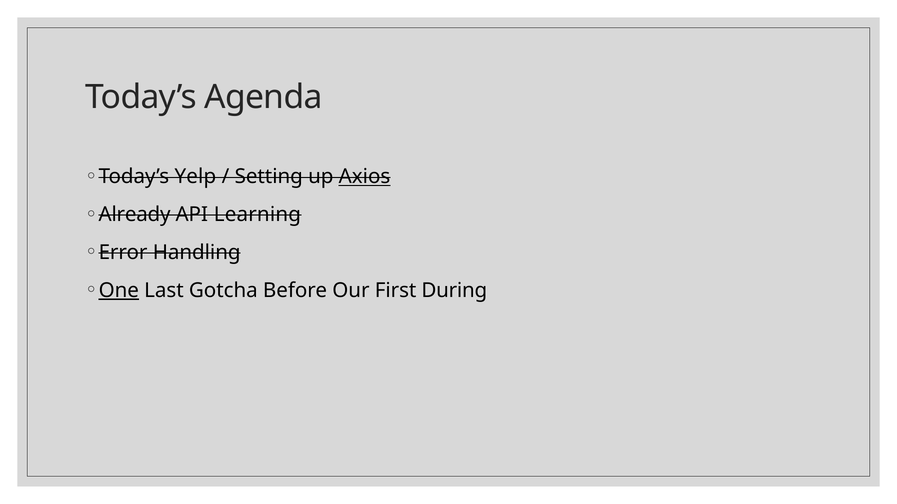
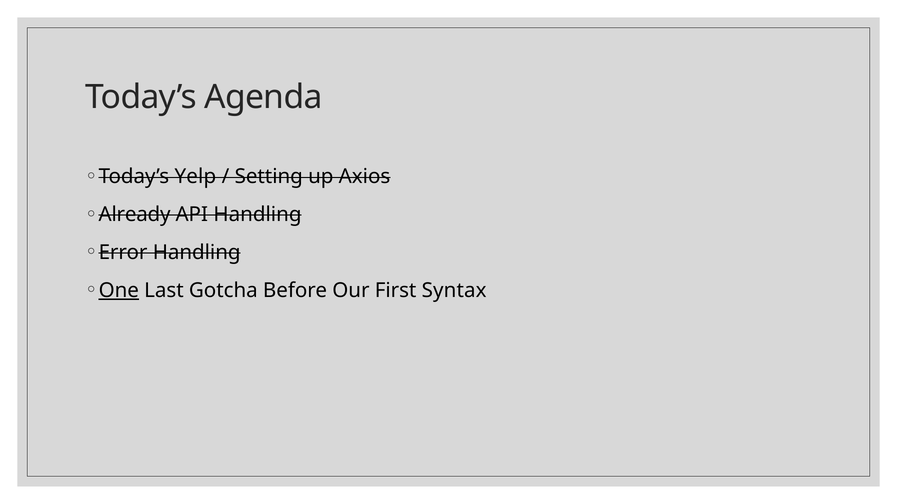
Axios underline: present -> none
API Learning: Learning -> Handling
During: During -> Syntax
